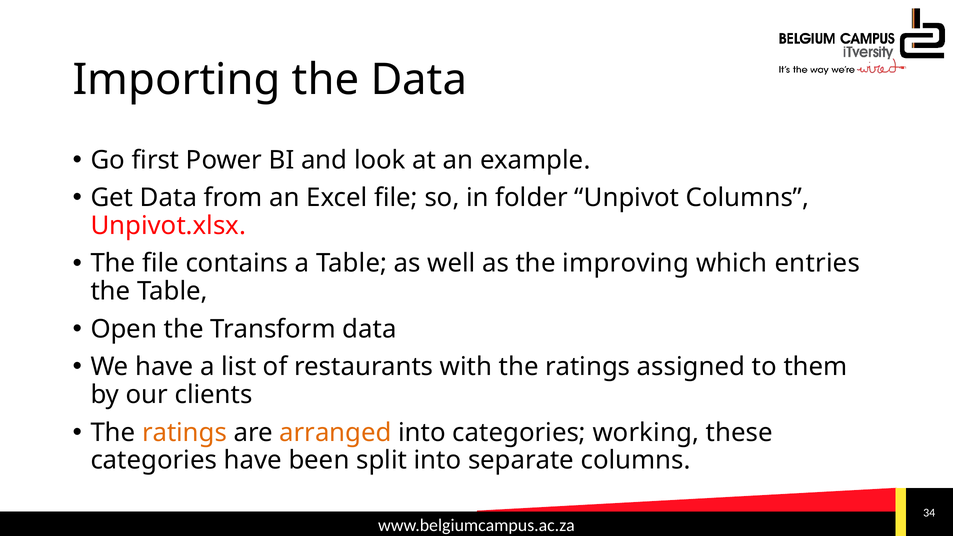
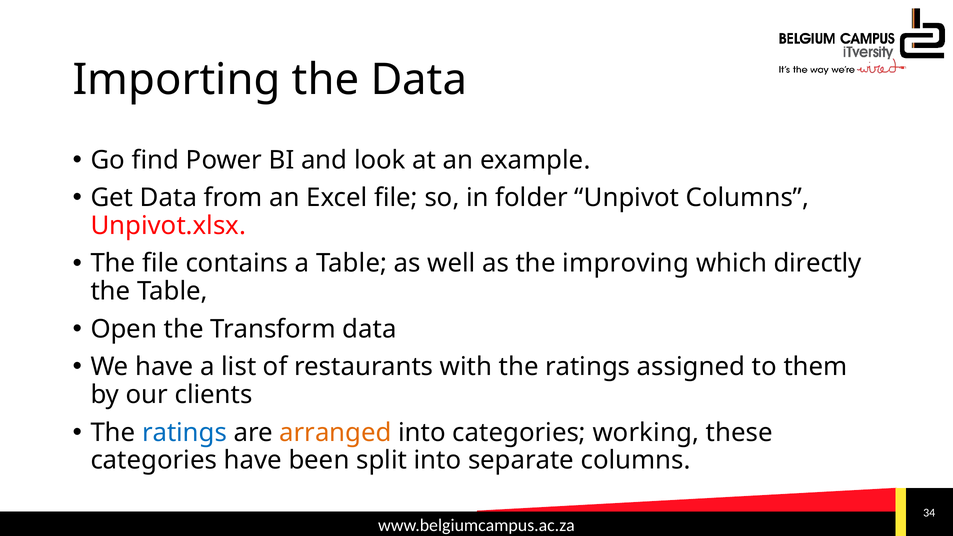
first: first -> find
entries: entries -> directly
ratings at (185, 433) colour: orange -> blue
